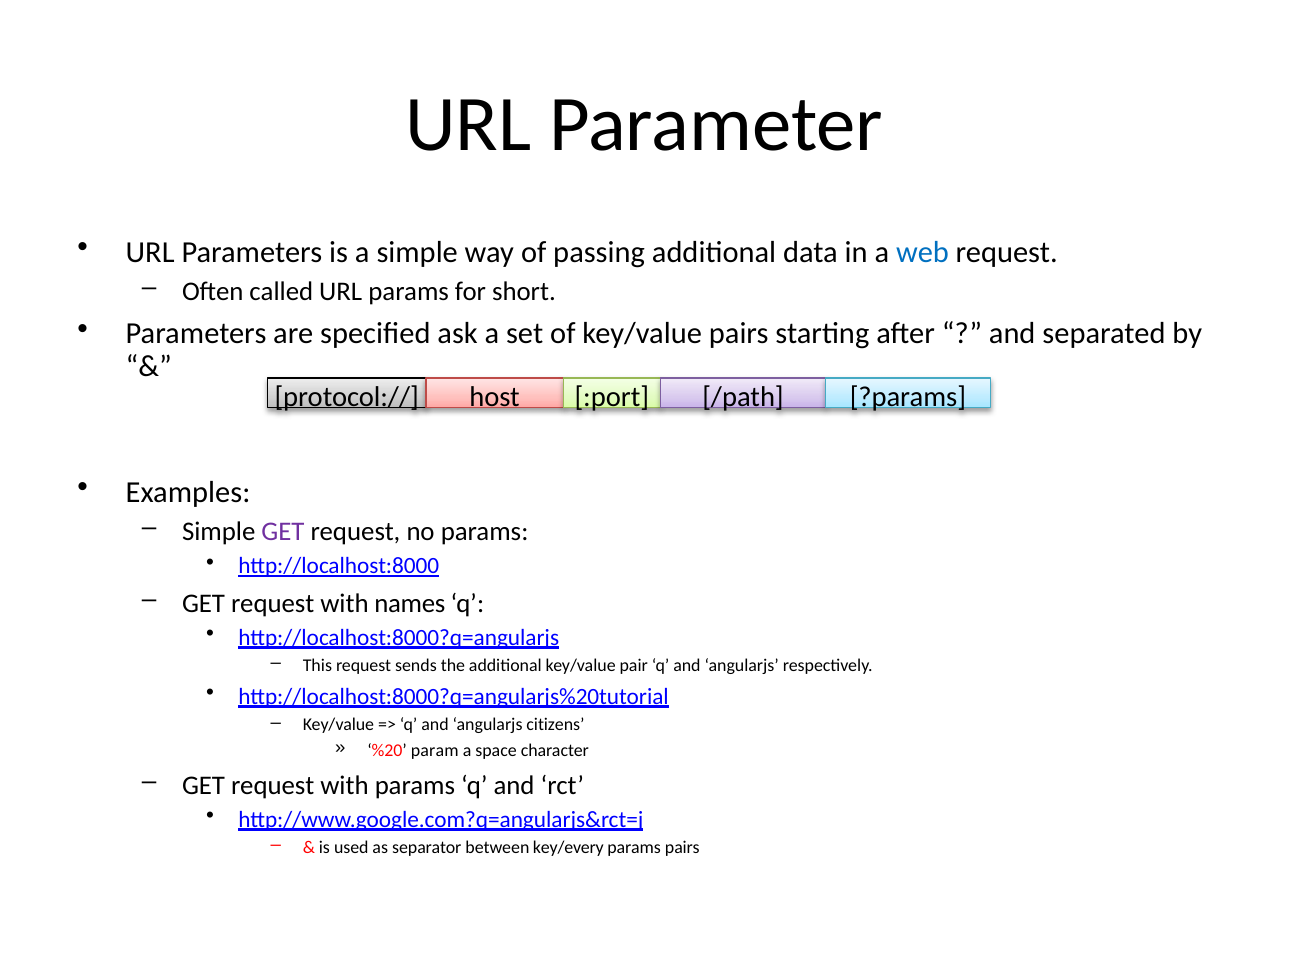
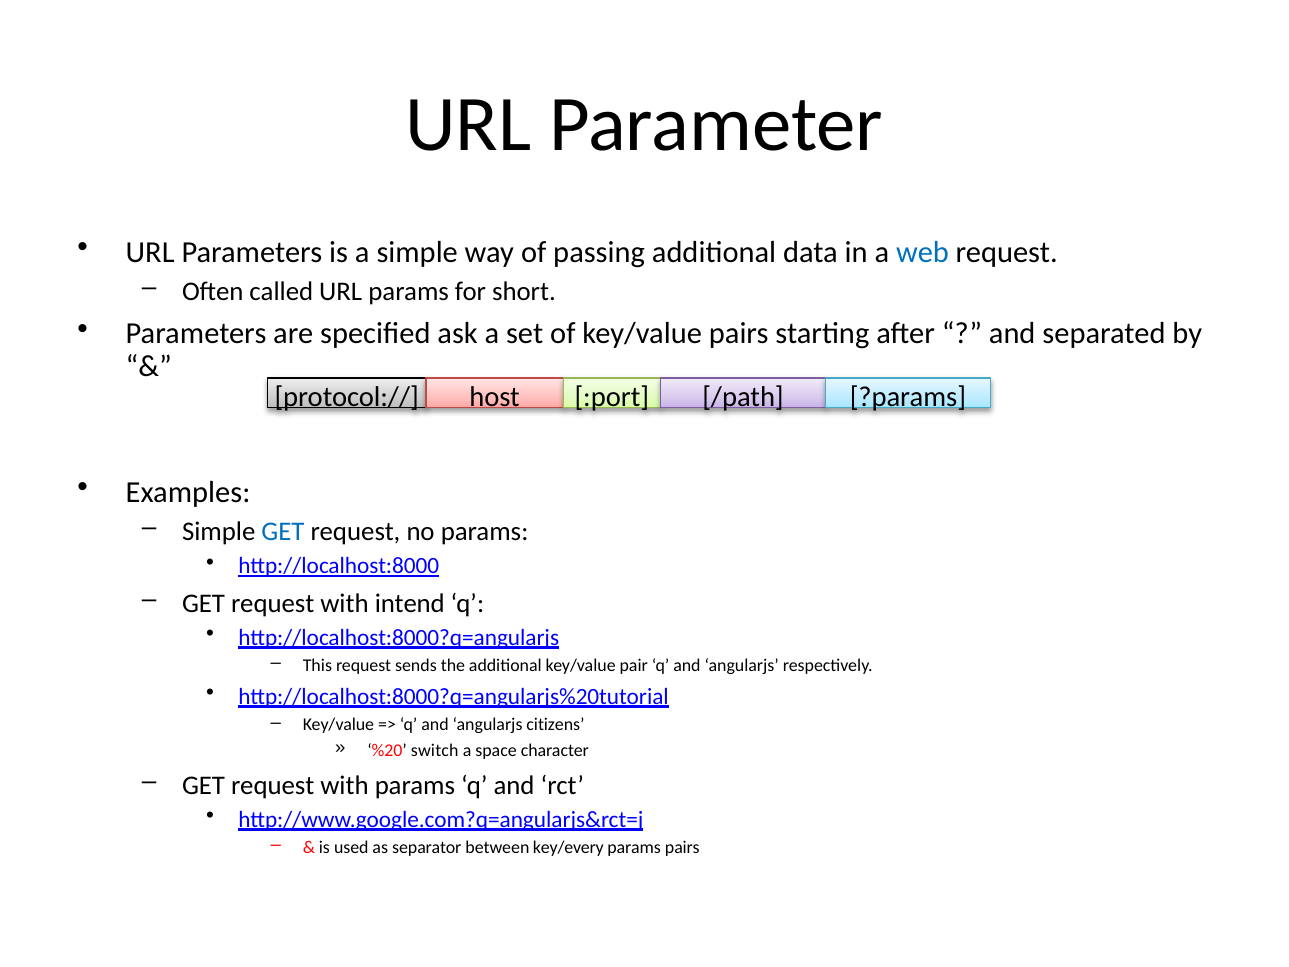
GET at (283, 532) colour: purple -> blue
names: names -> intend
param: param -> switch
